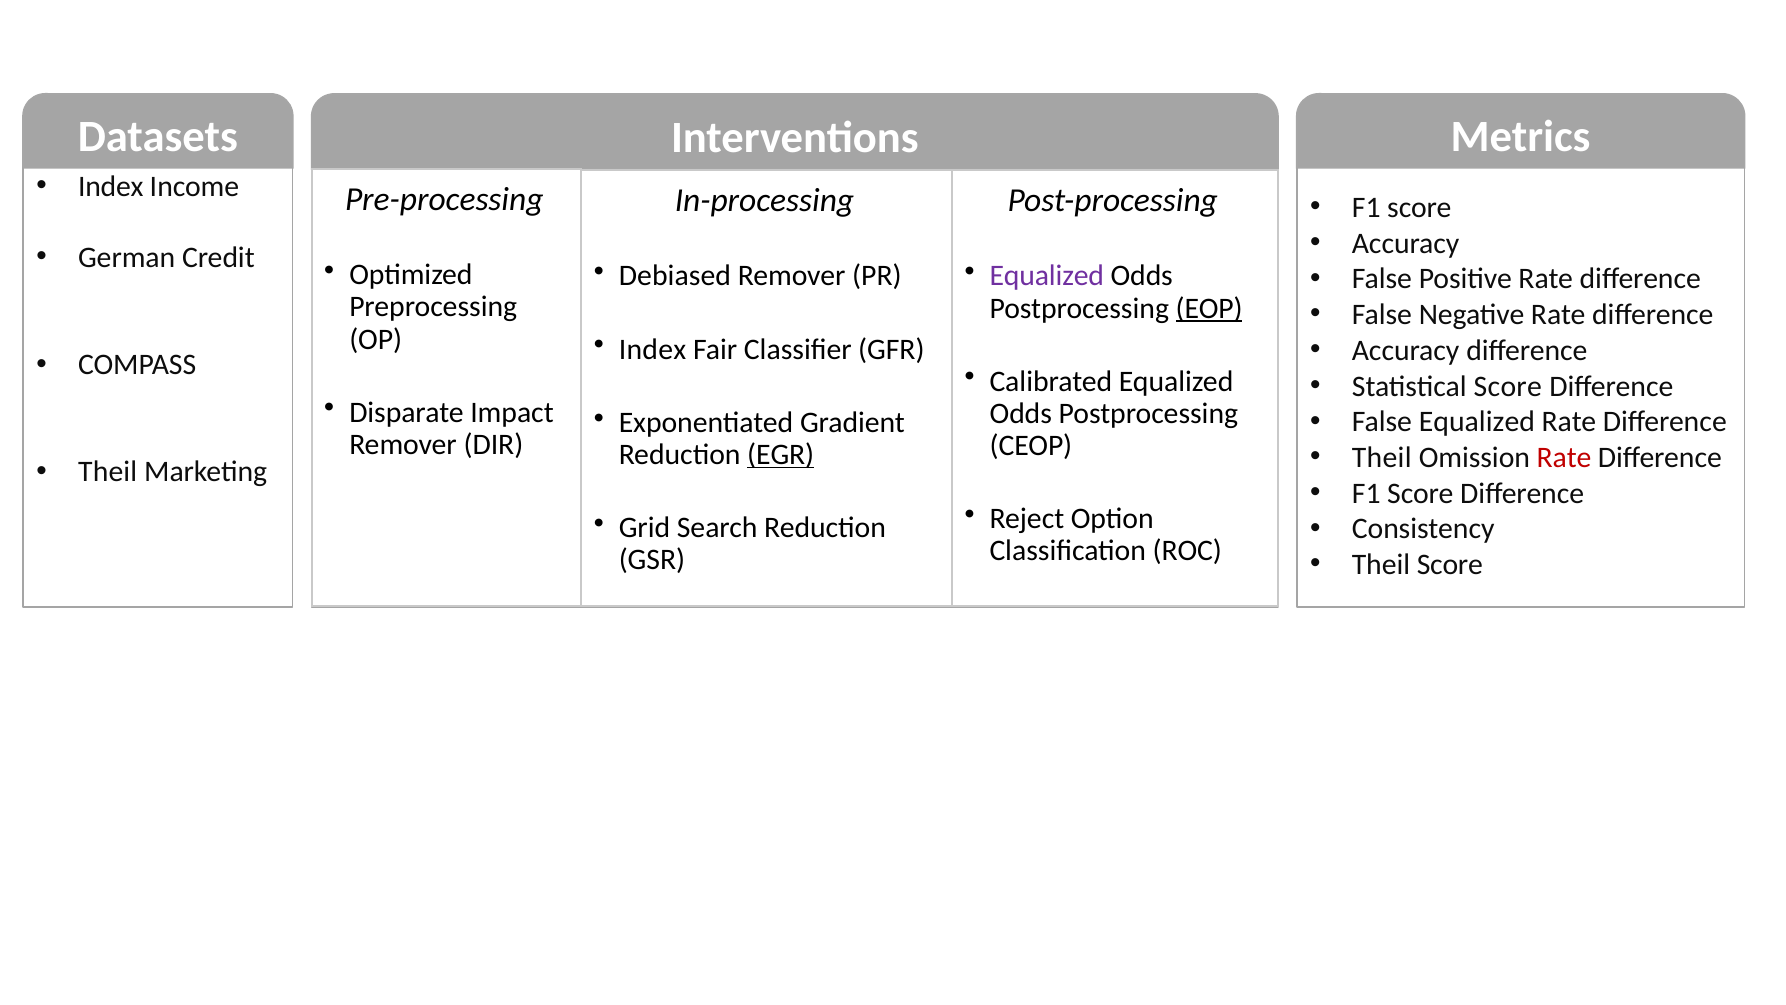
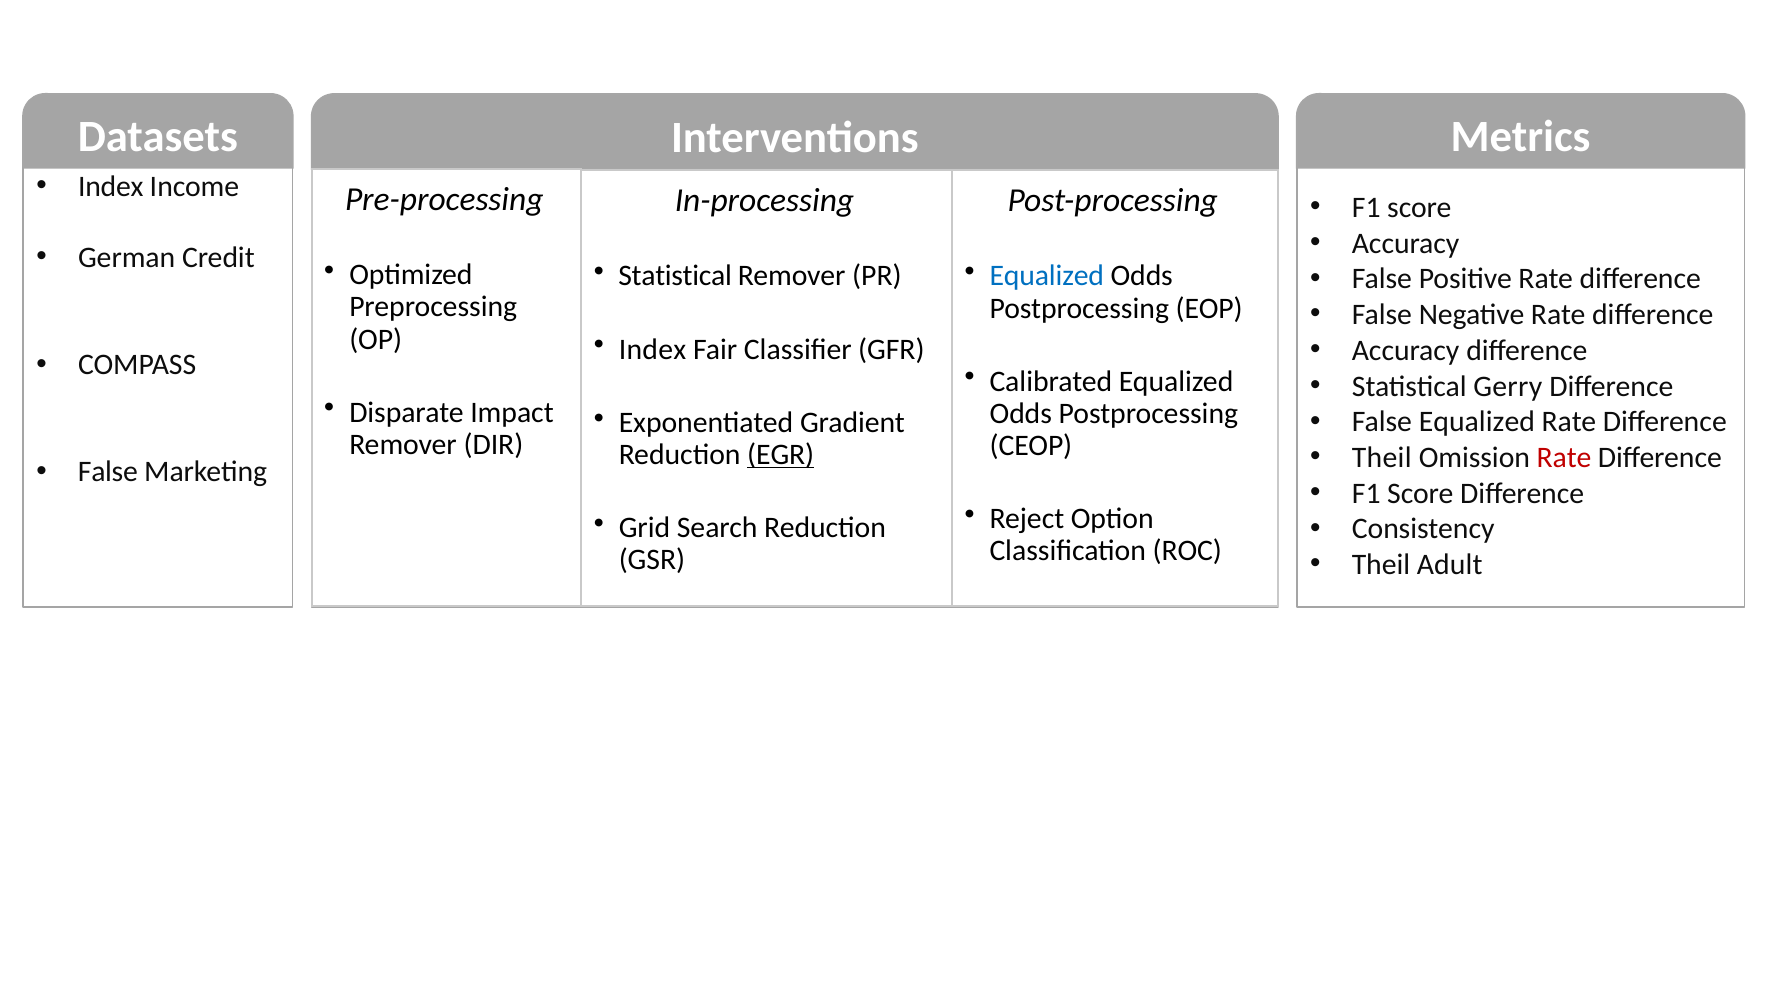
Debiased at (675, 276): Debiased -> Statistical
Equalized at (1047, 276) colour: purple -> blue
EOP underline: present -> none
Statistical Score: Score -> Gerry
Theil at (108, 472): Theil -> False
Theil Score: Score -> Adult
